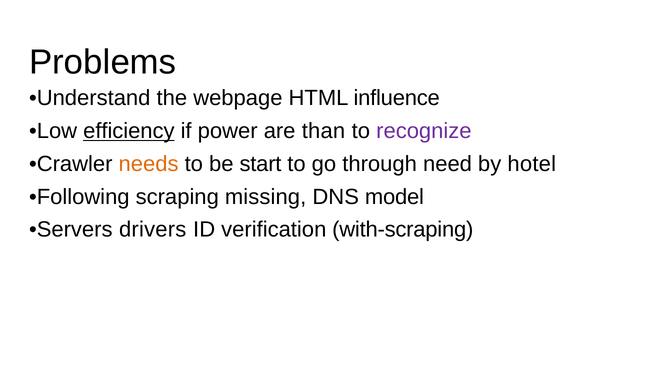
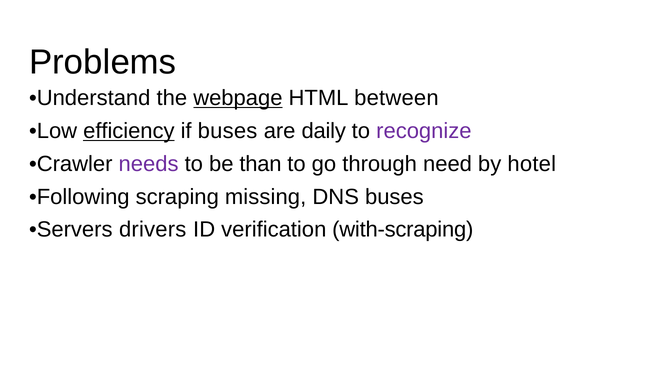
webpage underline: none -> present
influence: influence -> between
if power: power -> buses
than: than -> daily
needs colour: orange -> purple
start: start -> than
DNS model: model -> buses
